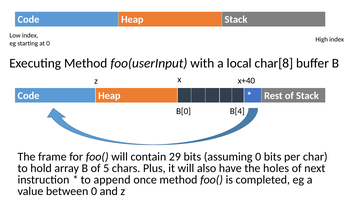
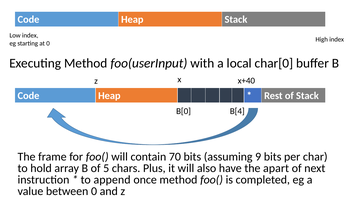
char[8: char[8 -> char[0
29: 29 -> 70
assuming 0: 0 -> 9
holes: holes -> apart
